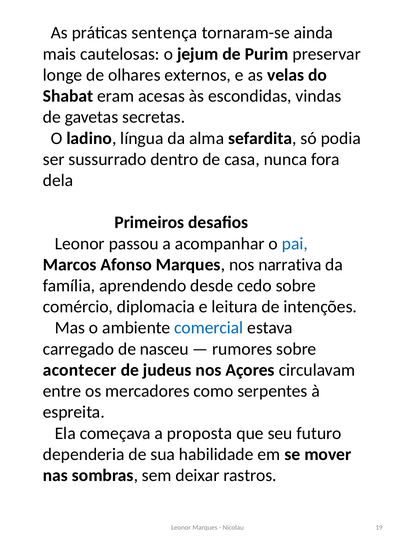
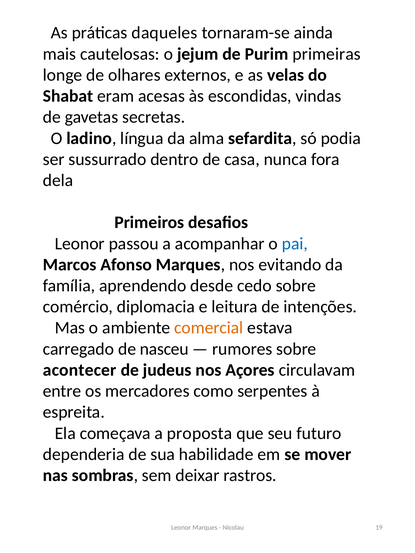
sentença: sentença -> daqueles
preservar: preservar -> primeiras
narrativa: narrativa -> evitando
comercial colour: blue -> orange
